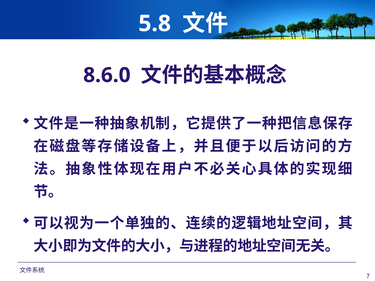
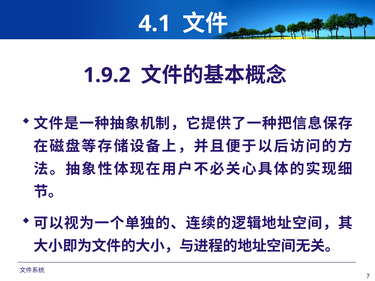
5.8: 5.8 -> 4.1
8.6.0: 8.6.0 -> 1.9.2
